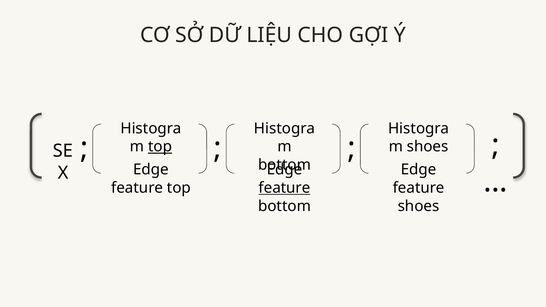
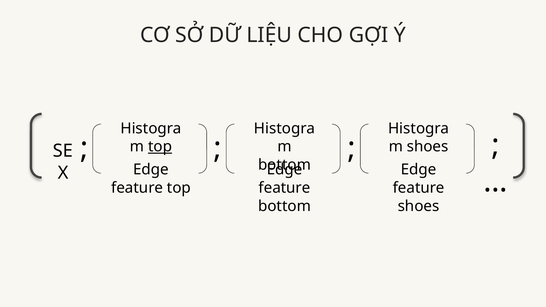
feature at (285, 188) underline: present -> none
